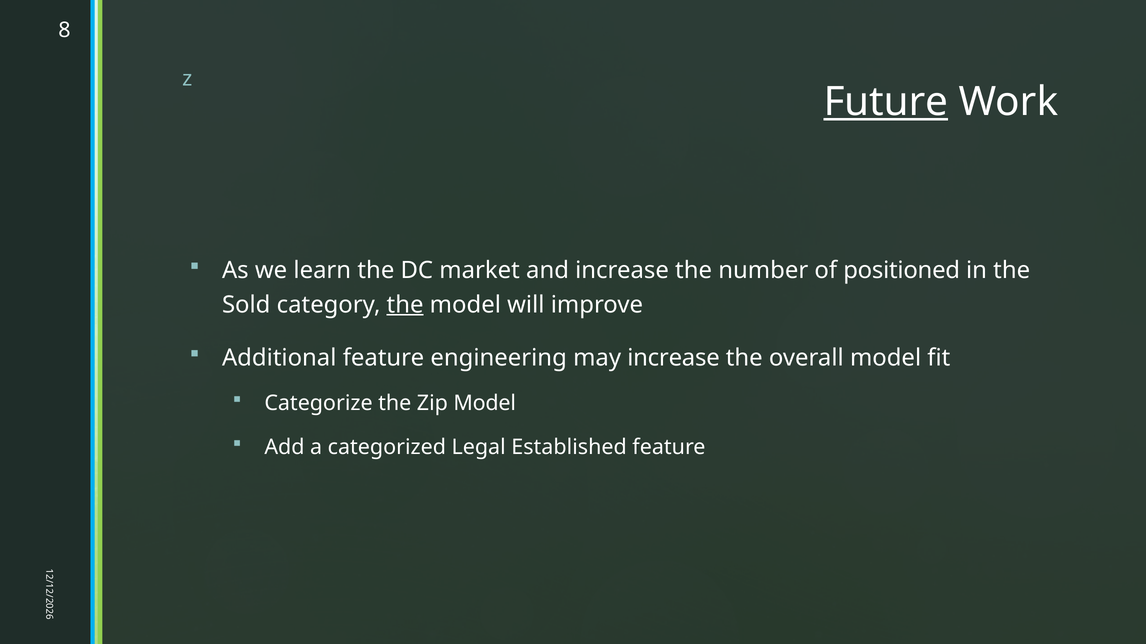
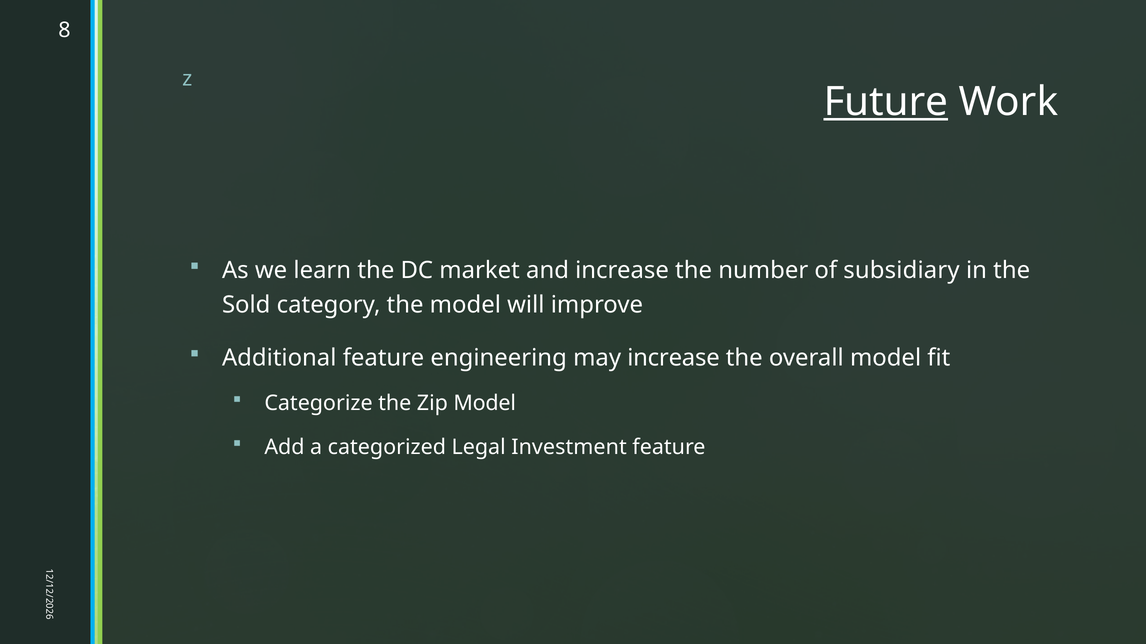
positioned: positioned -> subsidiary
the at (405, 305) underline: present -> none
Established: Established -> Investment
